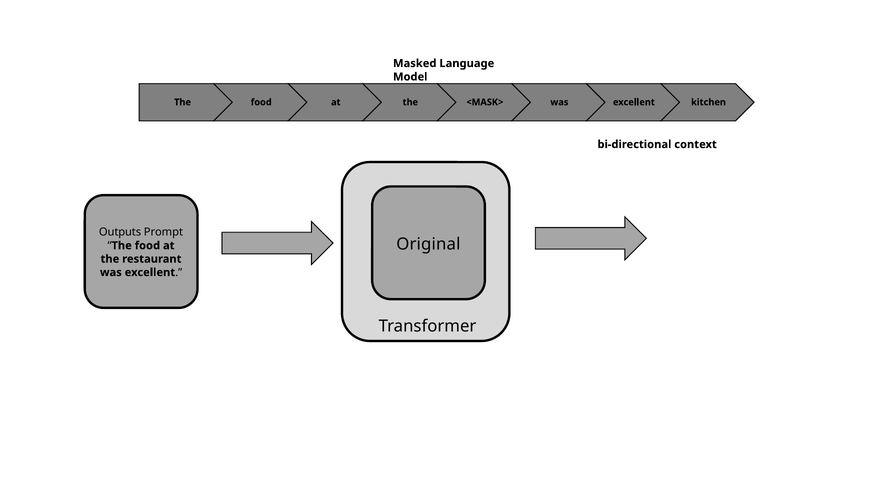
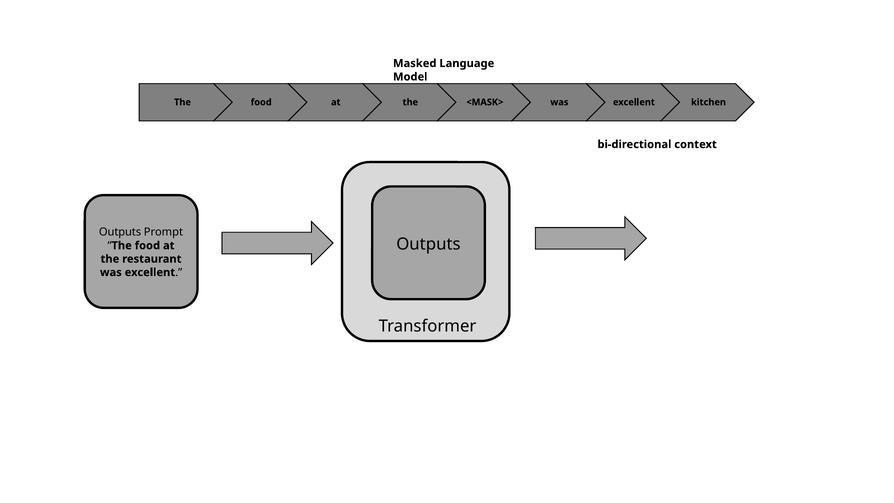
Original at (428, 244): Original -> Outputs
